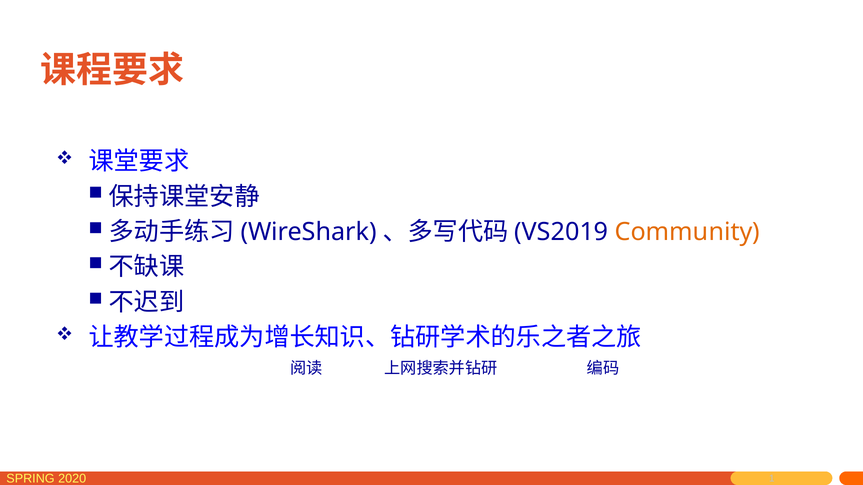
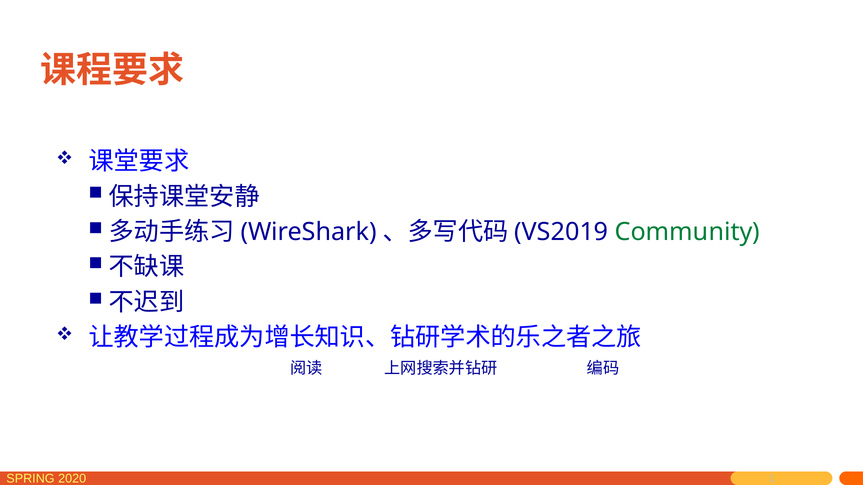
Community colour: orange -> green
